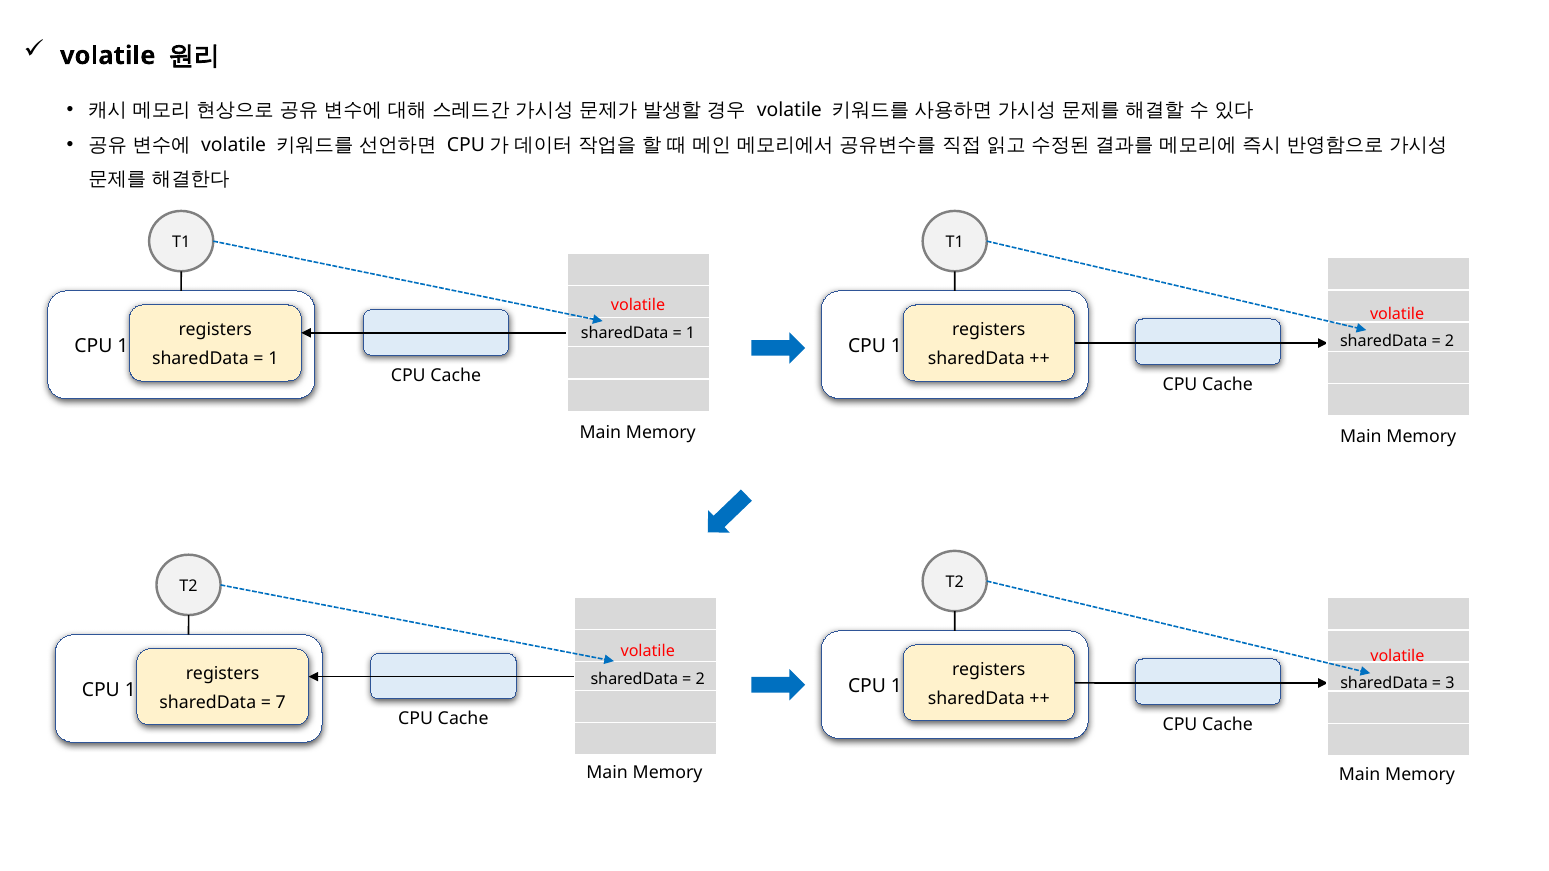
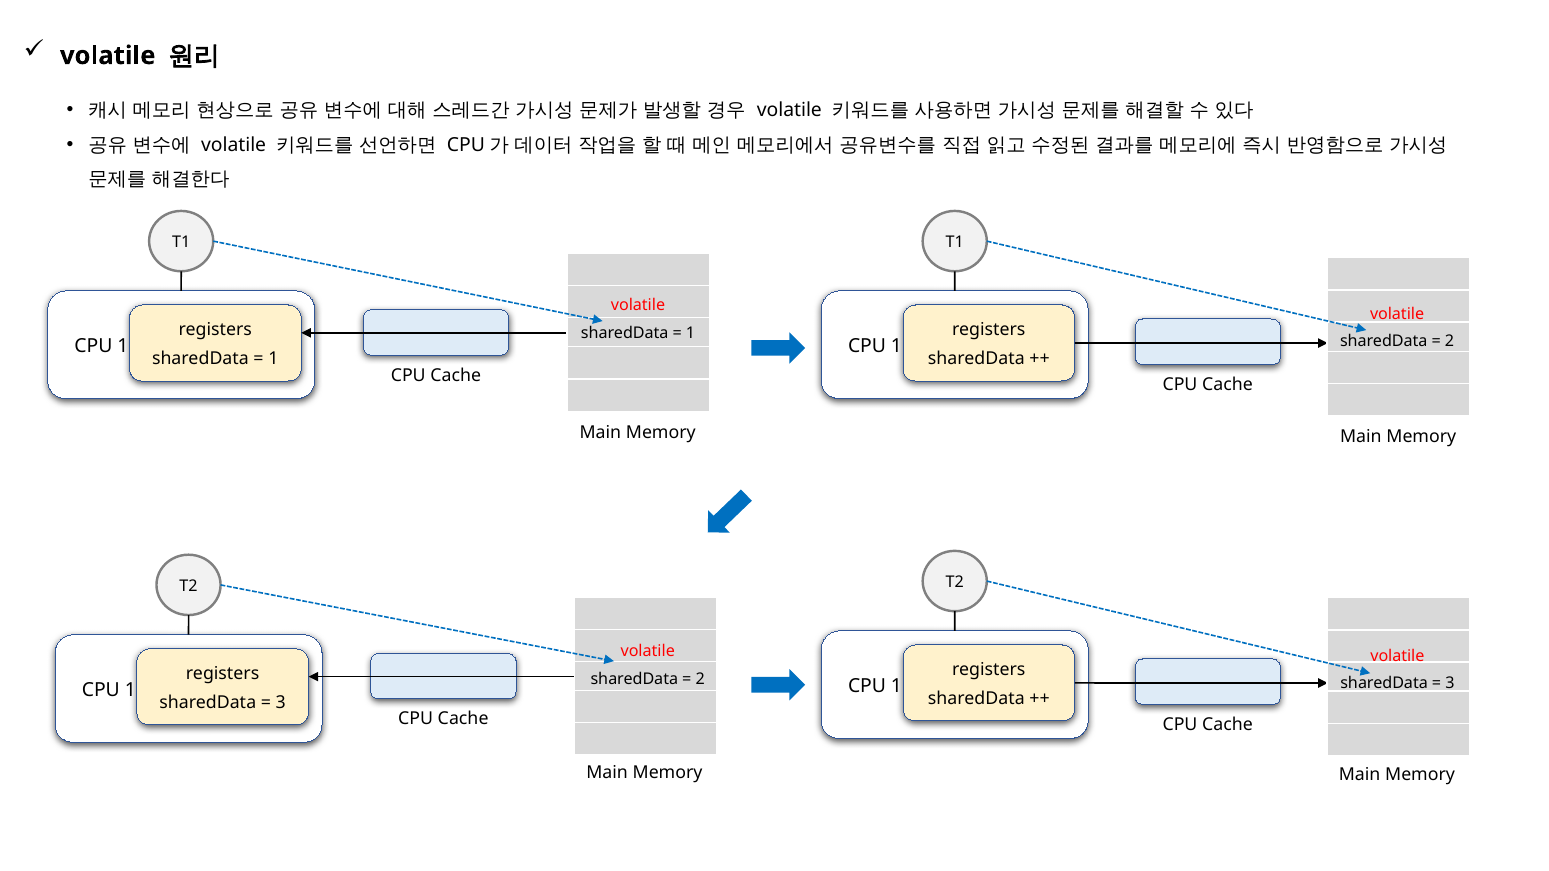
7 at (281, 703): 7 -> 3
